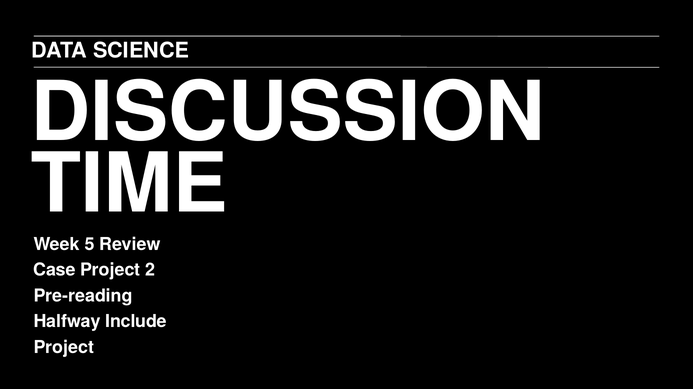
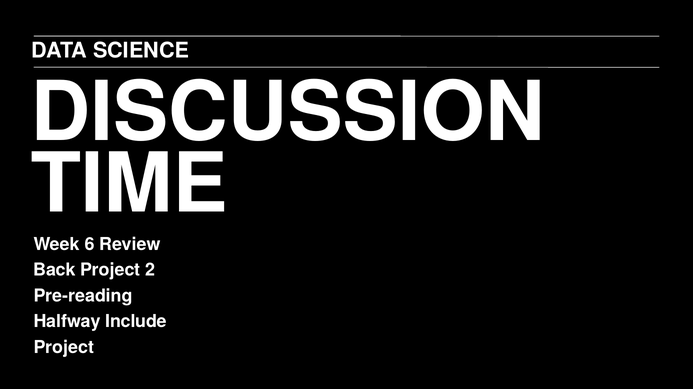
5: 5 -> 6
Case: Case -> Back
